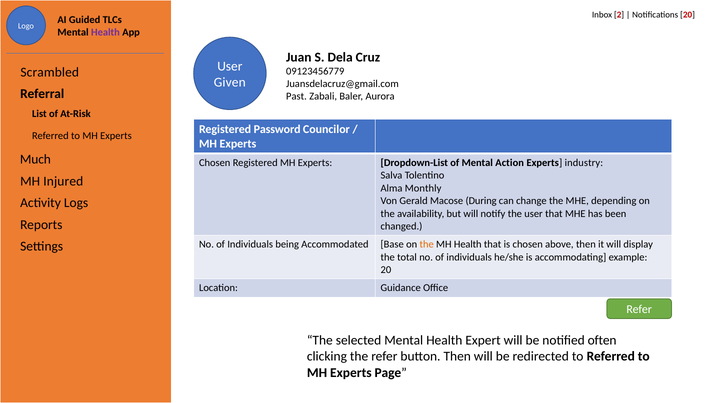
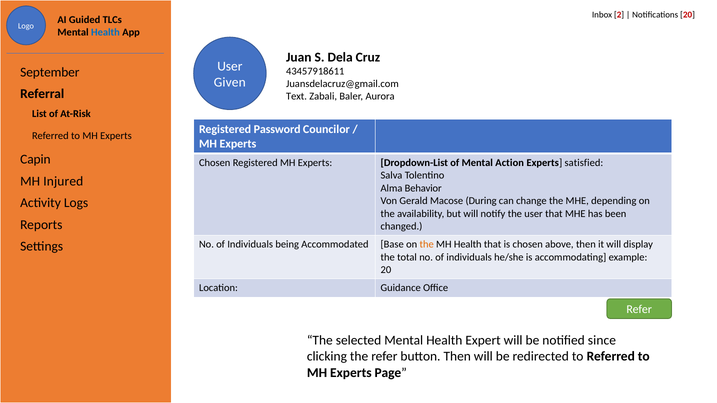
Health at (105, 32) colour: purple -> blue
Scrambled: Scrambled -> September
09123456779: 09123456779 -> 43457918611
Past: Past -> Text
Much: Much -> Capin
industry: industry -> satisfied
Monthly: Monthly -> Behavior
often: often -> since
